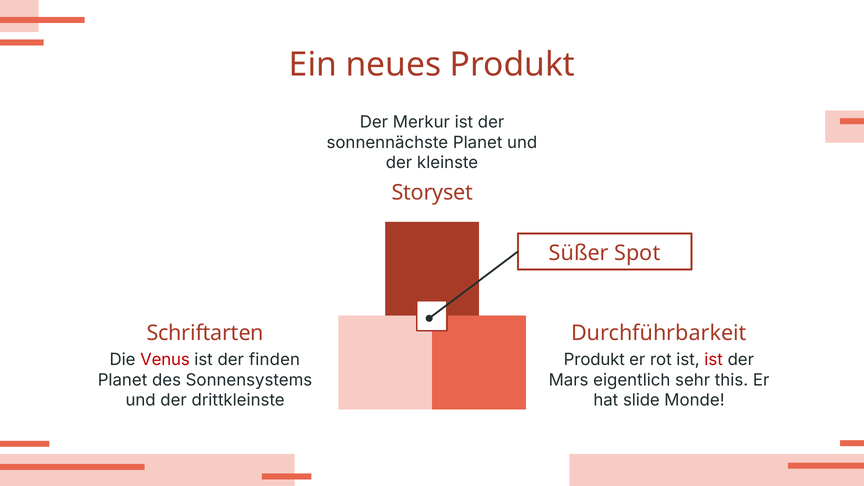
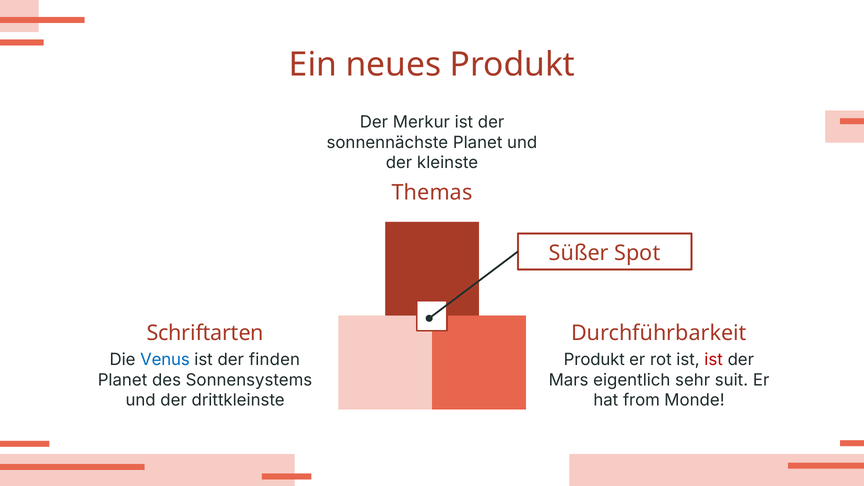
Storyset: Storyset -> Themas
Venus colour: red -> blue
this: this -> suit
slide: slide -> from
